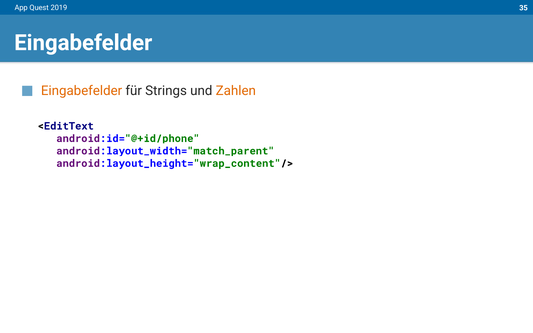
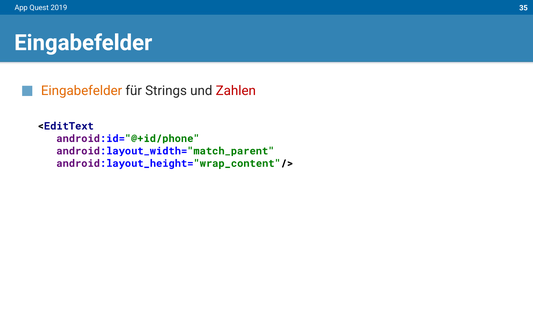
Zahlen colour: orange -> red
